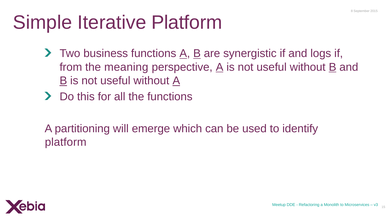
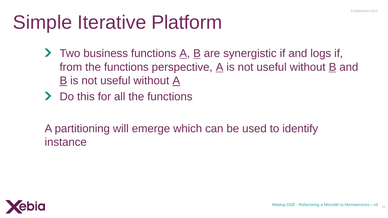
from the meaning: meaning -> functions
platform at (66, 142): platform -> instance
